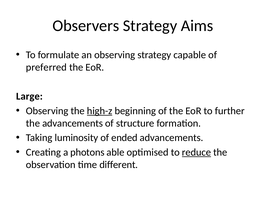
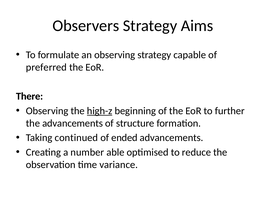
Large: Large -> There
luminosity: luminosity -> continued
photons: photons -> number
reduce underline: present -> none
different: different -> variance
